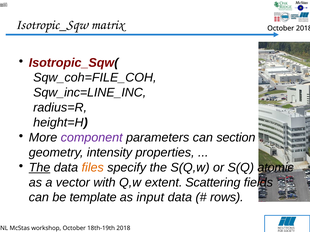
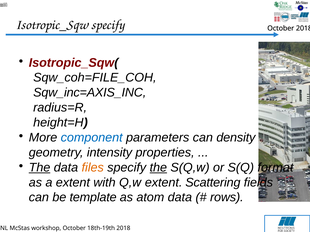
Isotropic_Sqw matrix: matrix -> specify
Sqw_inc=LINE_INC: Sqw_inc=LINE_INC -> Sqw_inc=AXIS_INC
component colour: purple -> blue
section: section -> density
the at (158, 168) underline: none -> present
atomic: atomic -> format
a vector: vector -> extent
input: input -> atom
